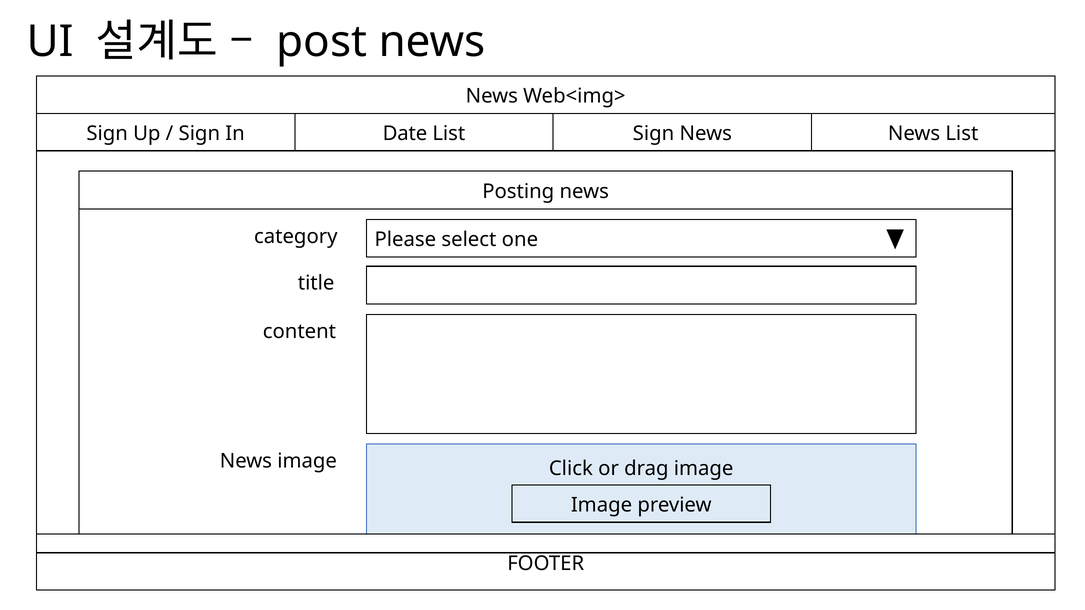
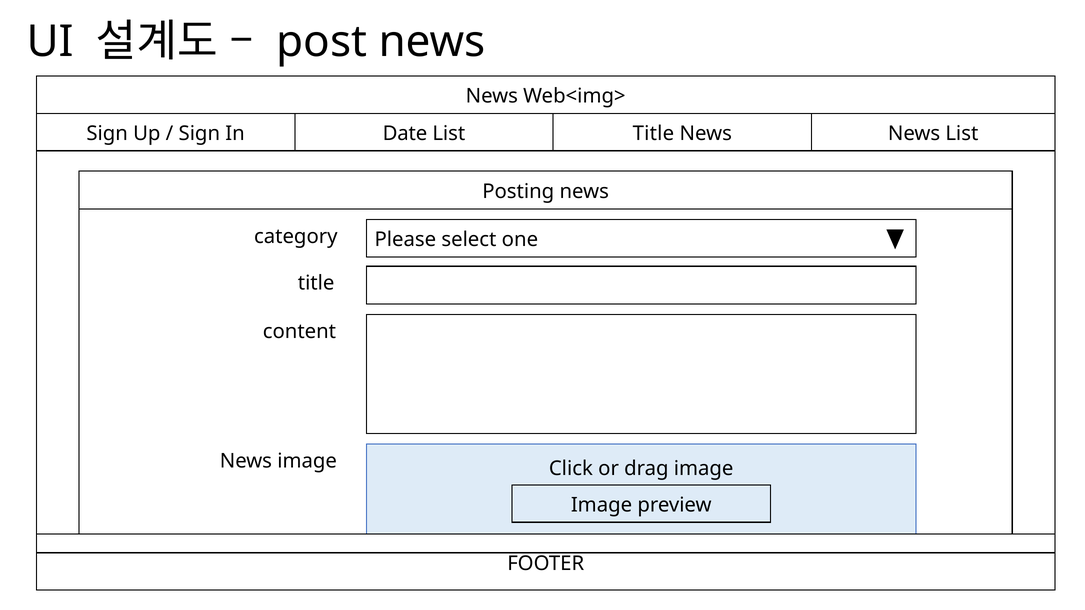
List Sign: Sign -> Title
